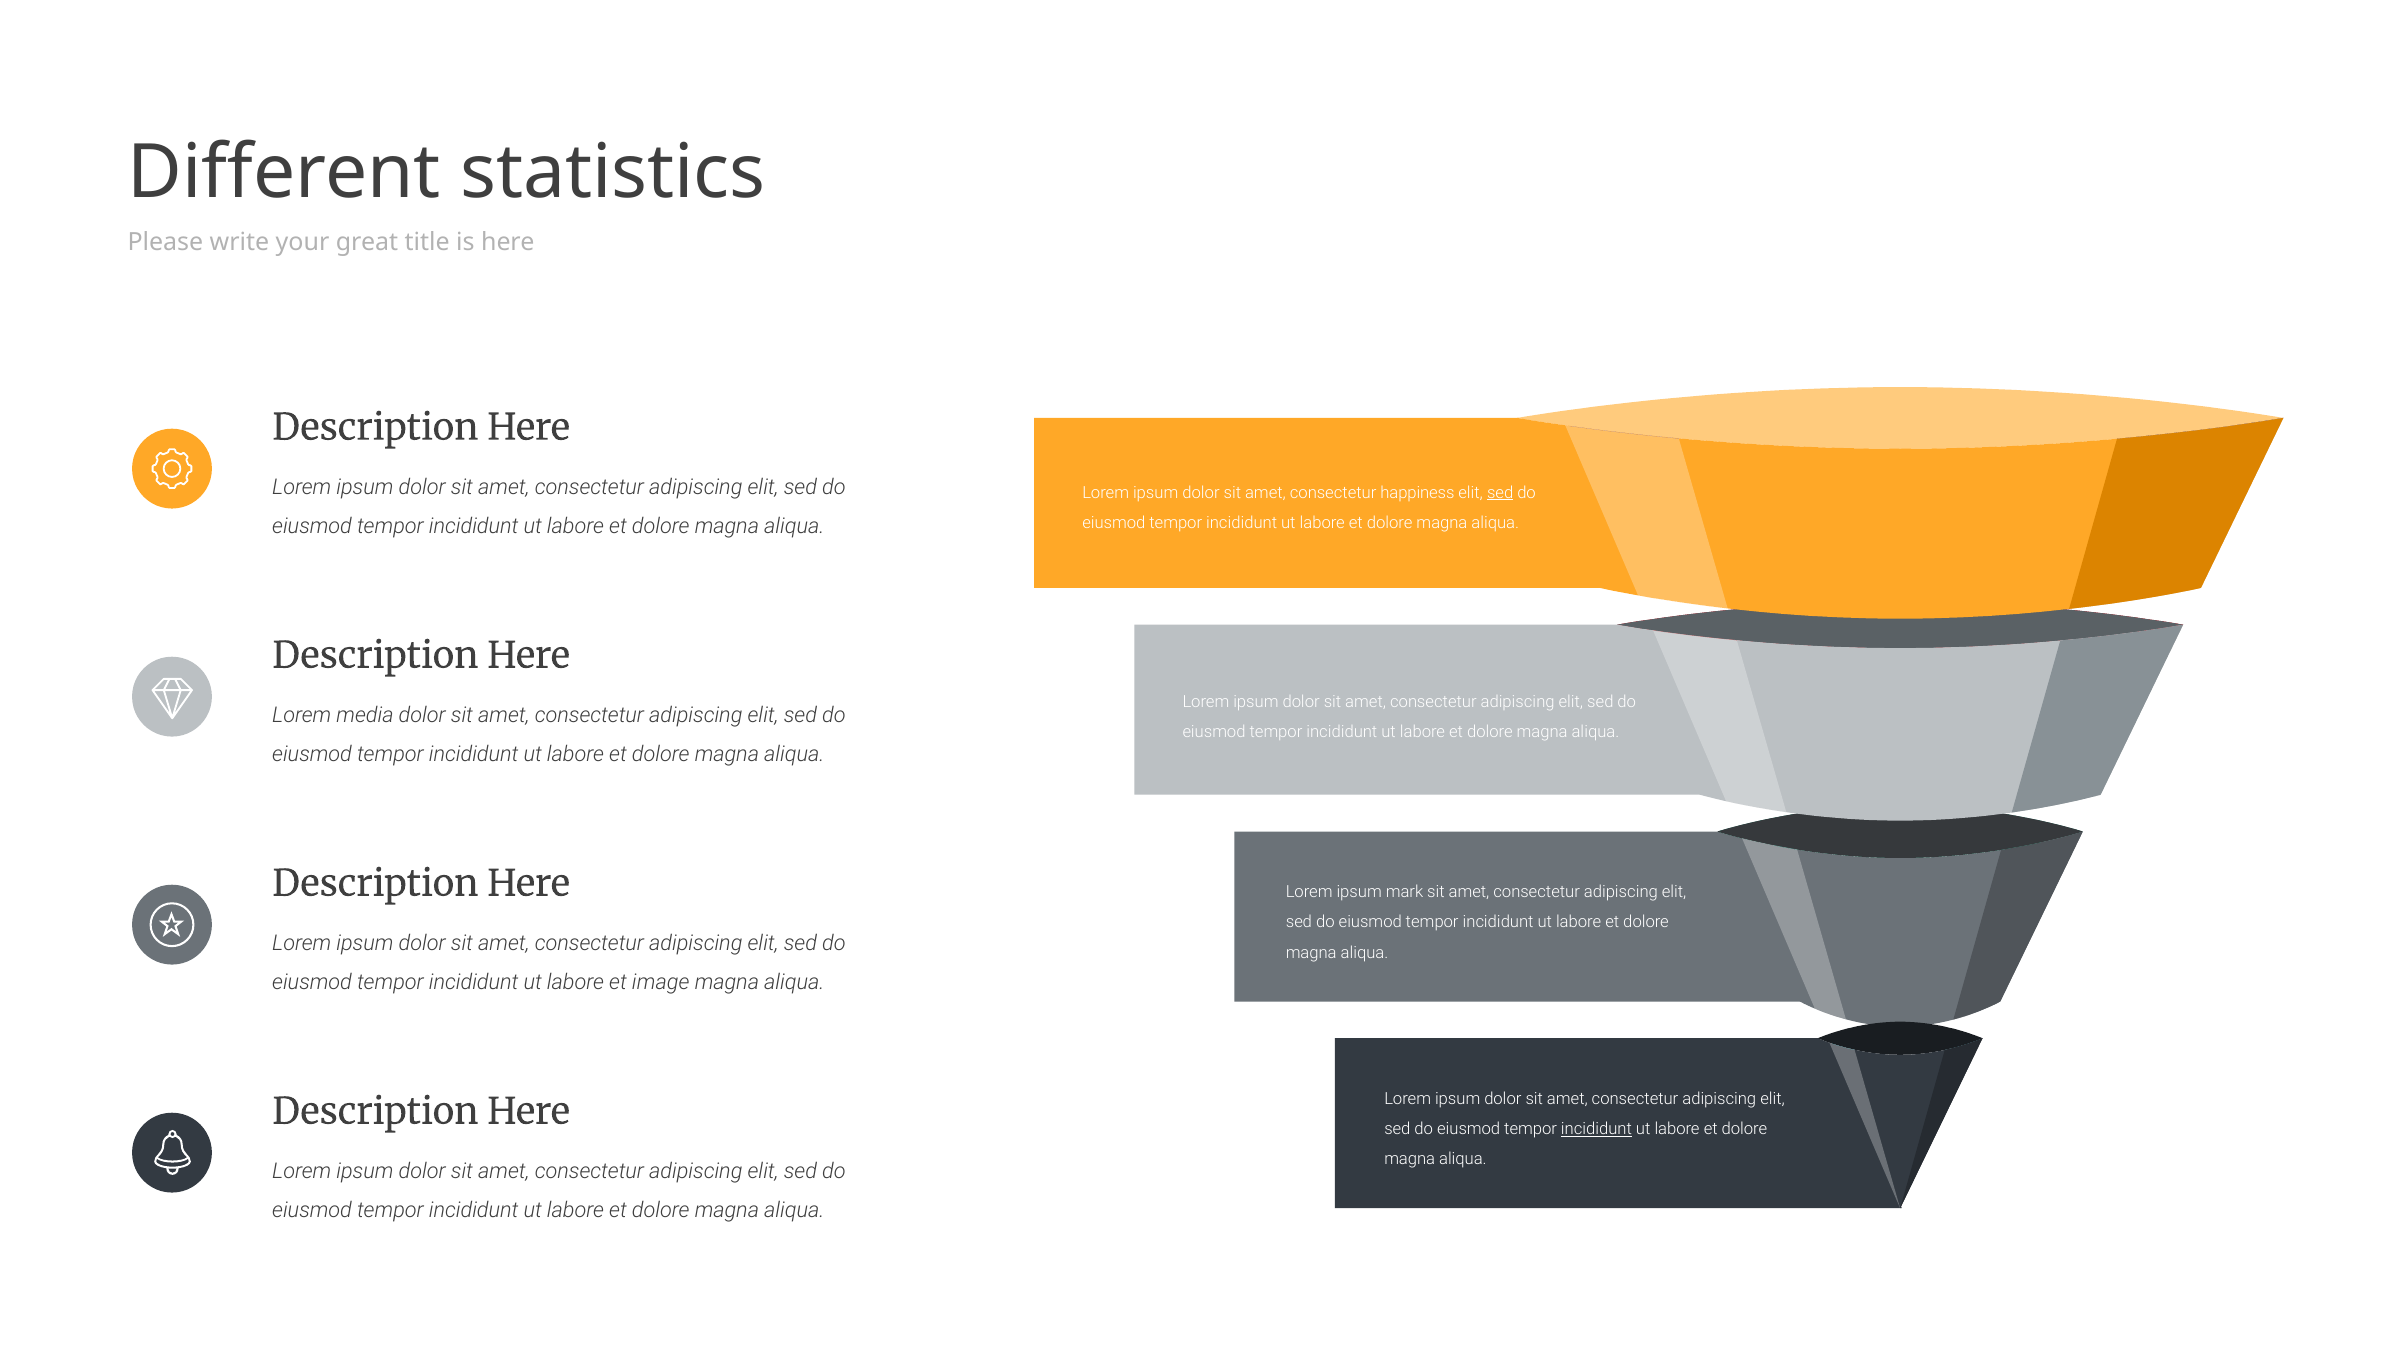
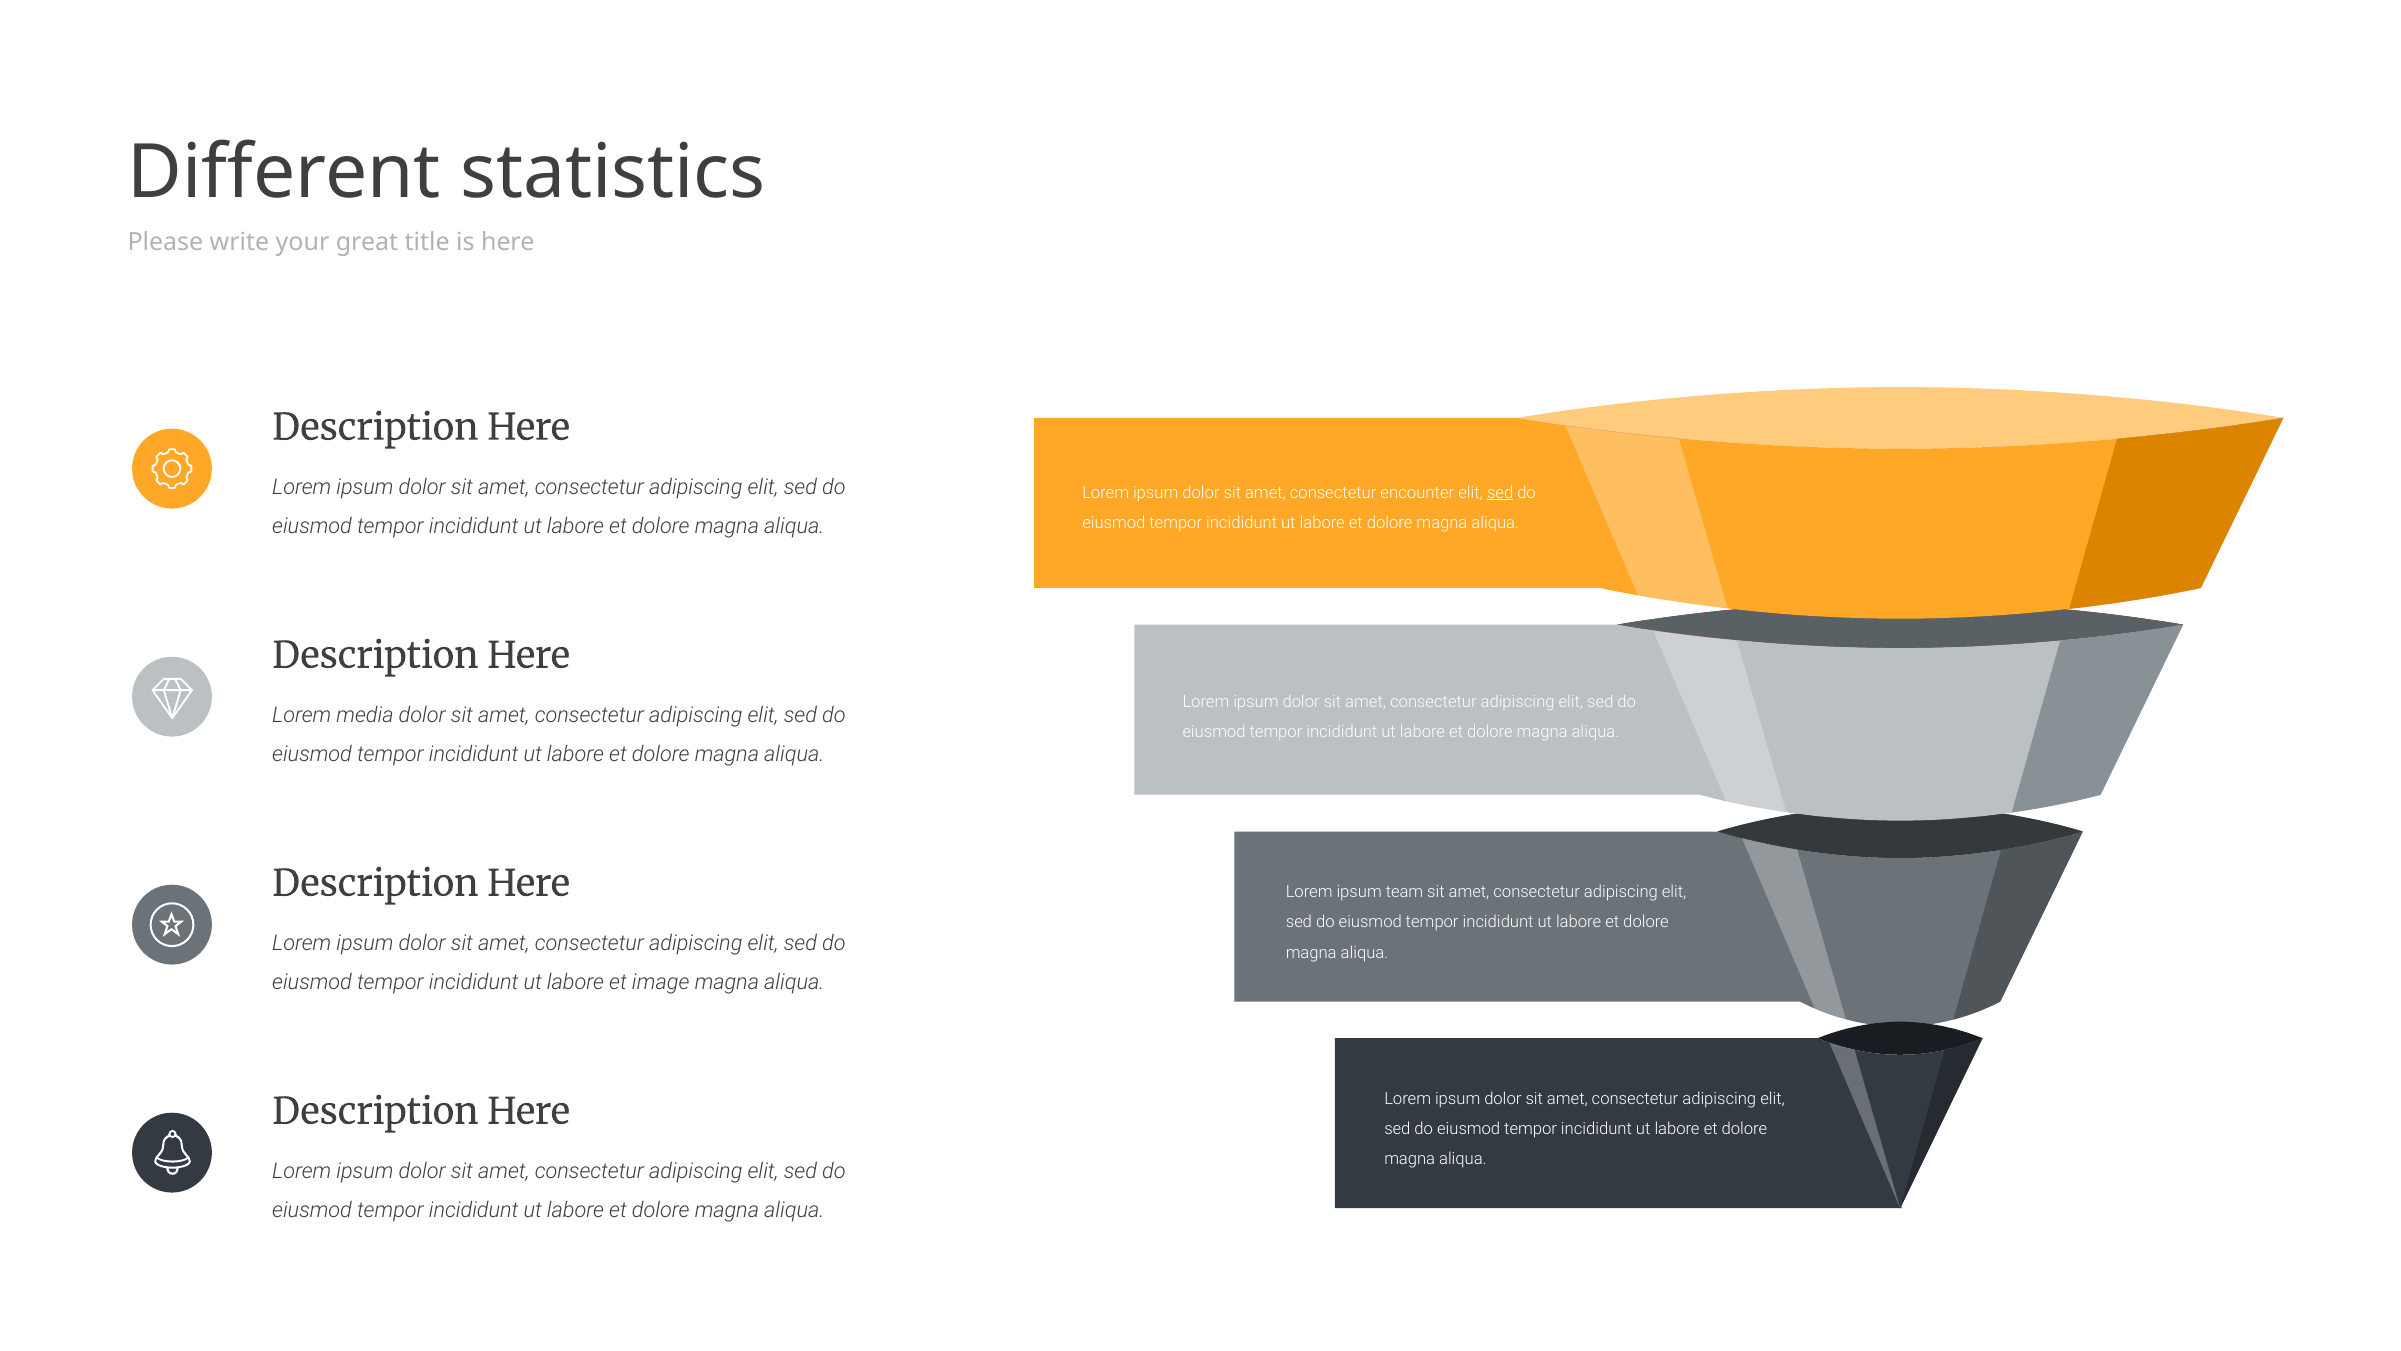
happiness: happiness -> encounter
mark: mark -> team
incididunt at (1596, 1129) underline: present -> none
